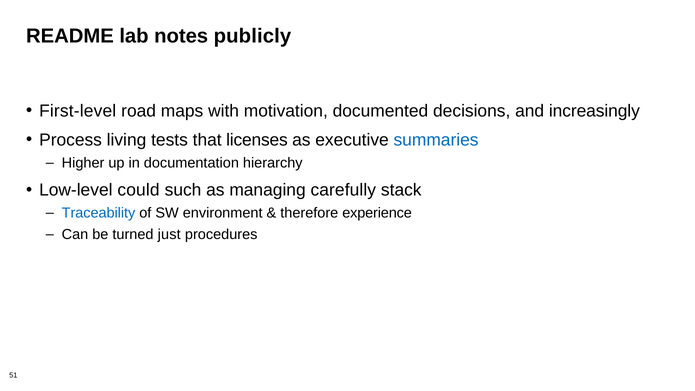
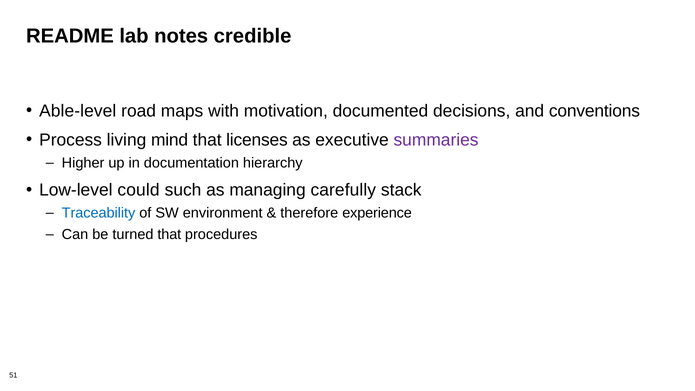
publicly: publicly -> credible
First-level: First-level -> Able-level
increasingly: increasingly -> conventions
tests: tests -> mind
summaries colour: blue -> purple
turned just: just -> that
